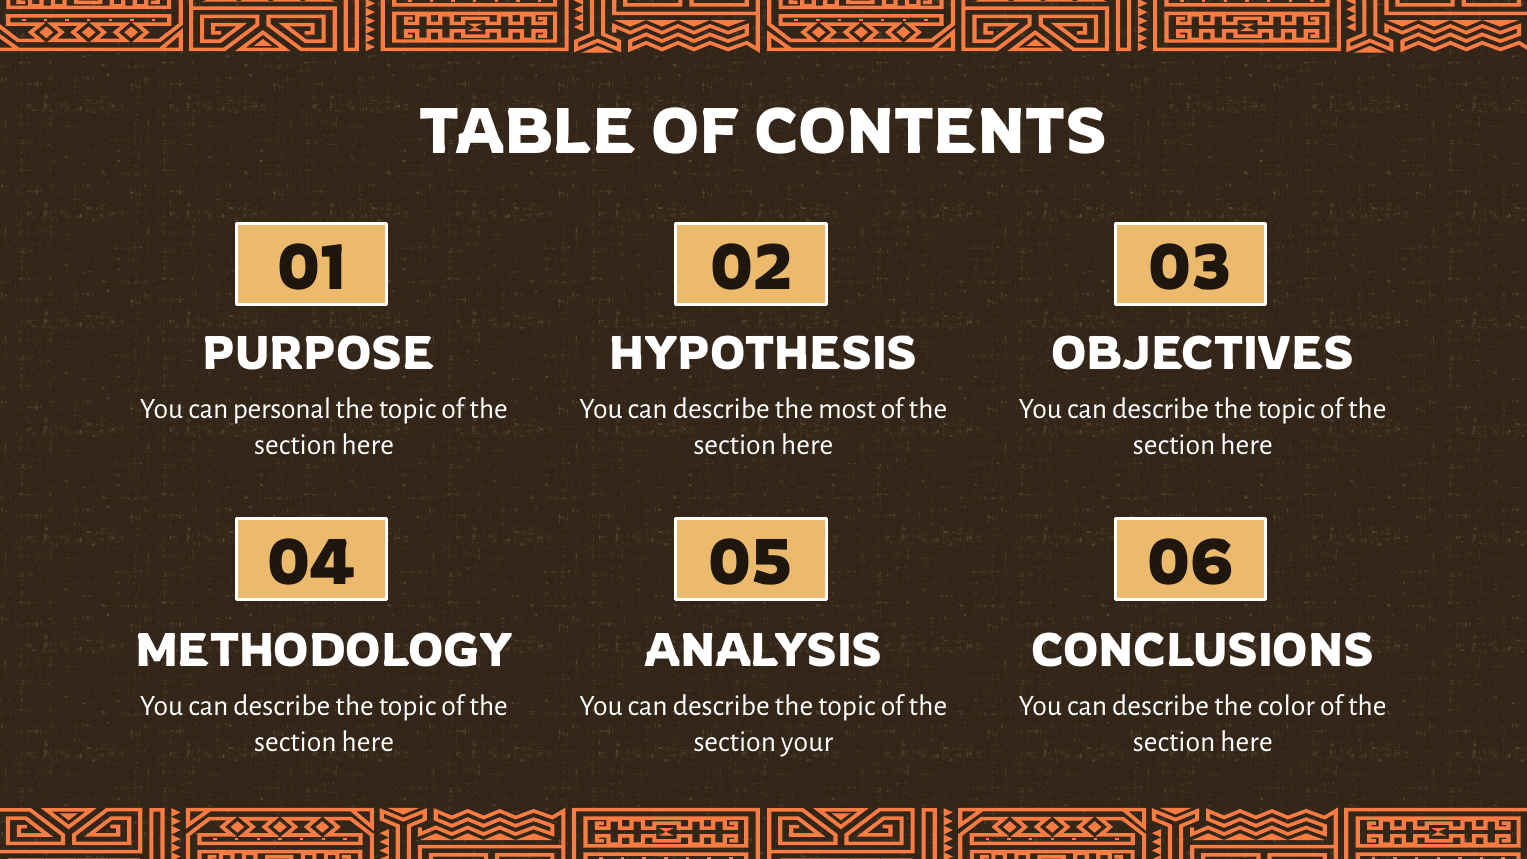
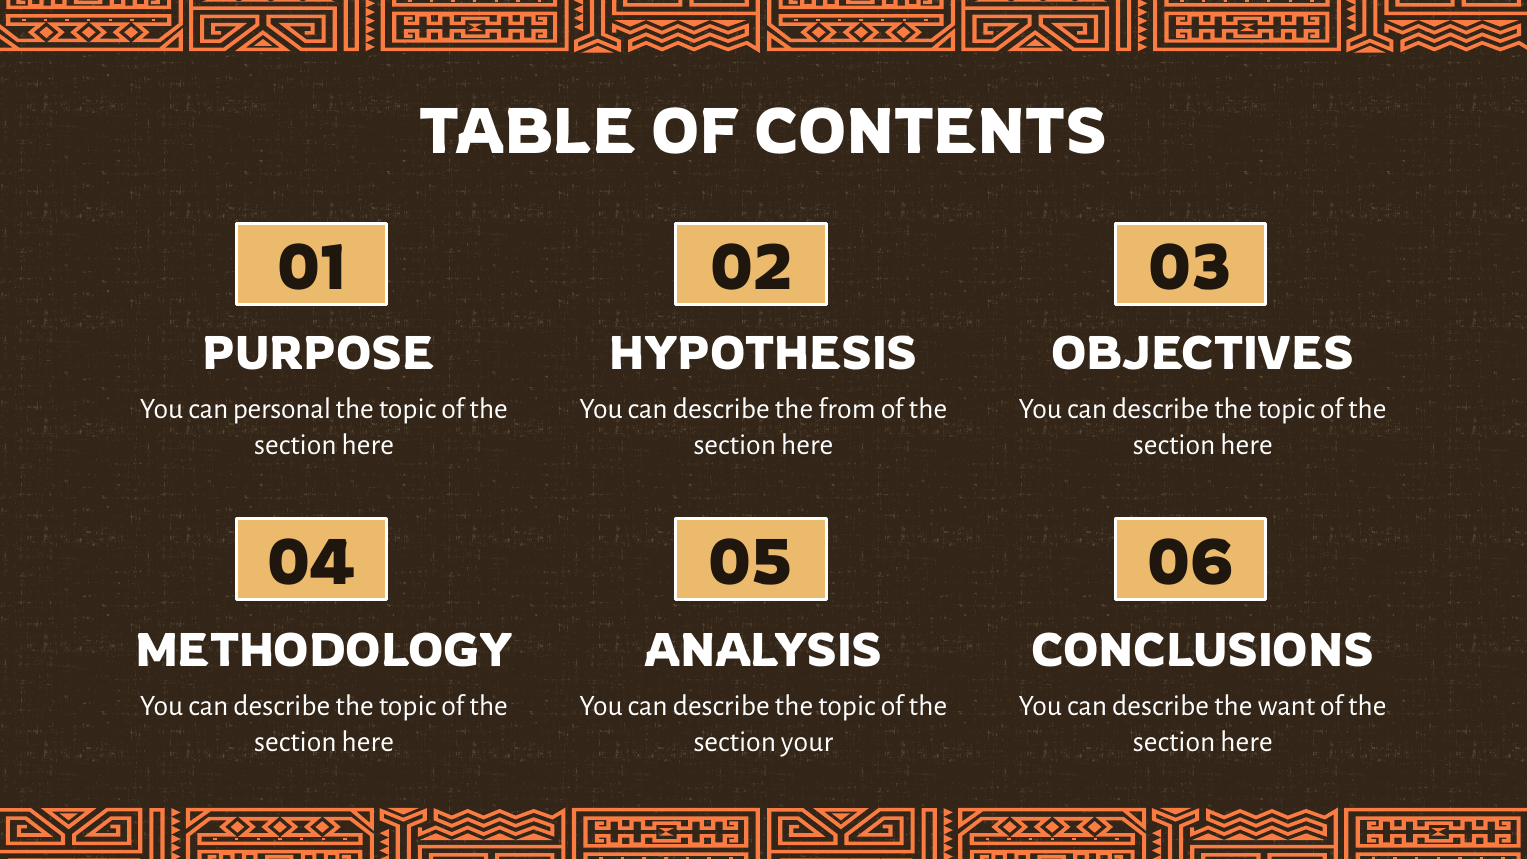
most: most -> from
color: color -> want
